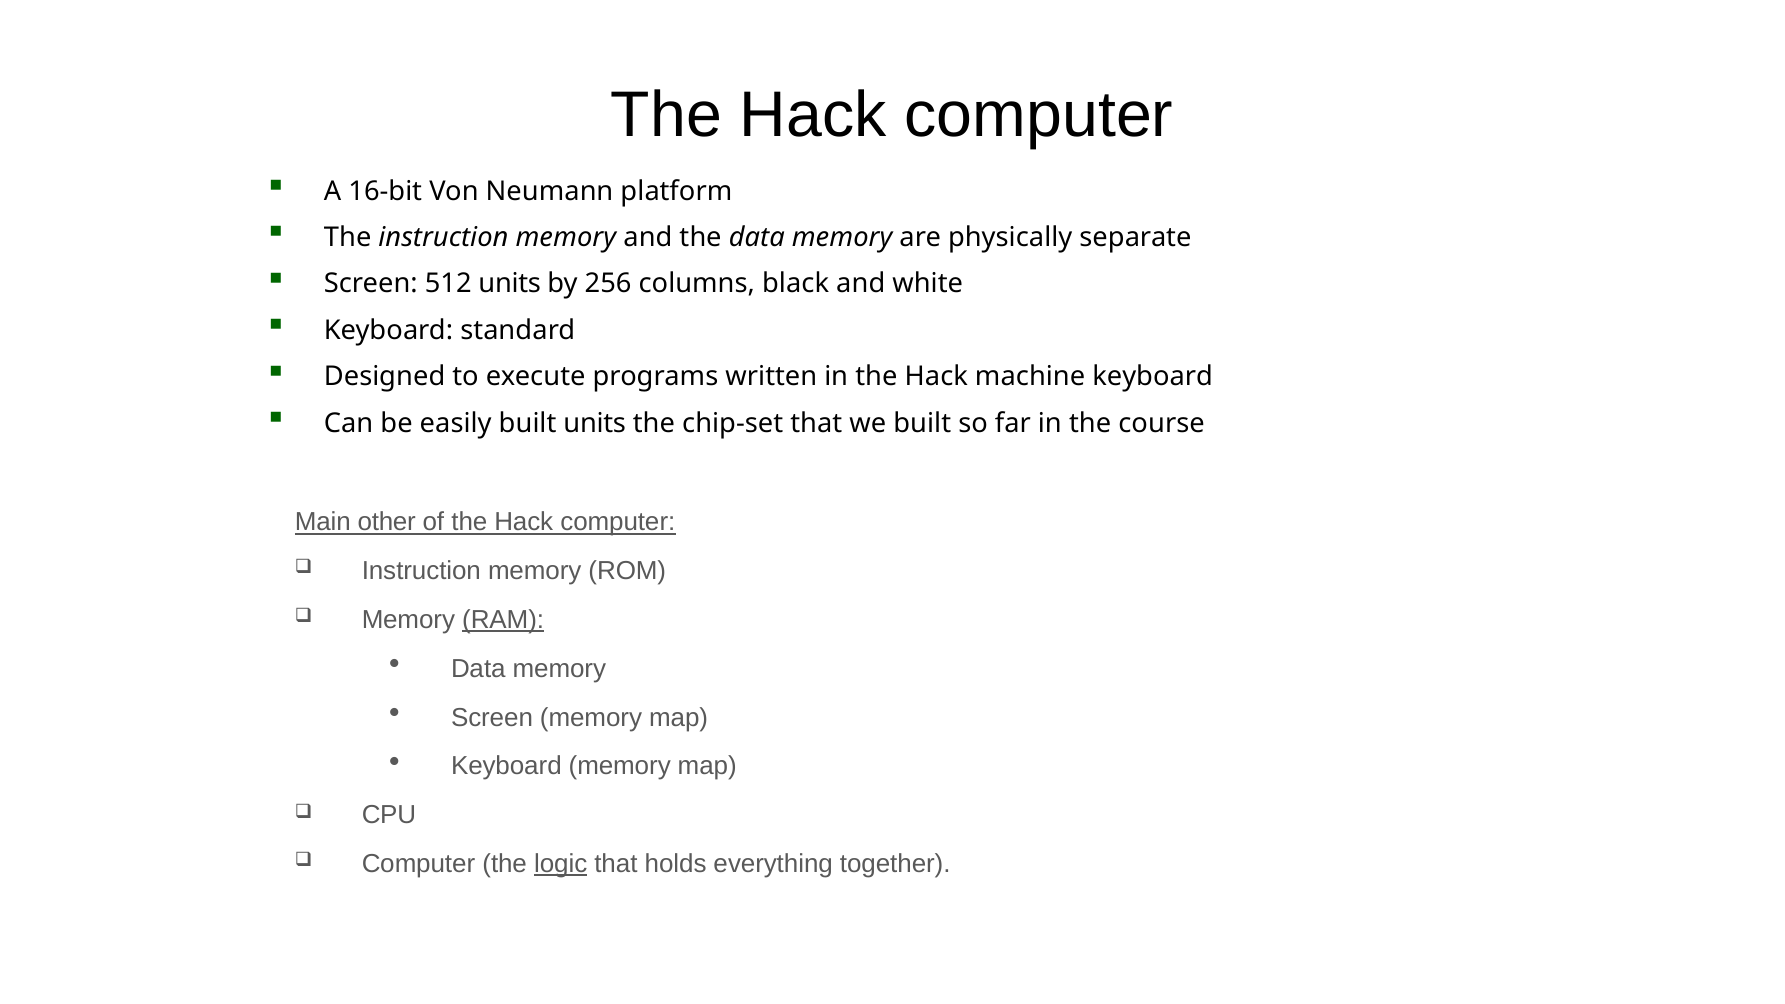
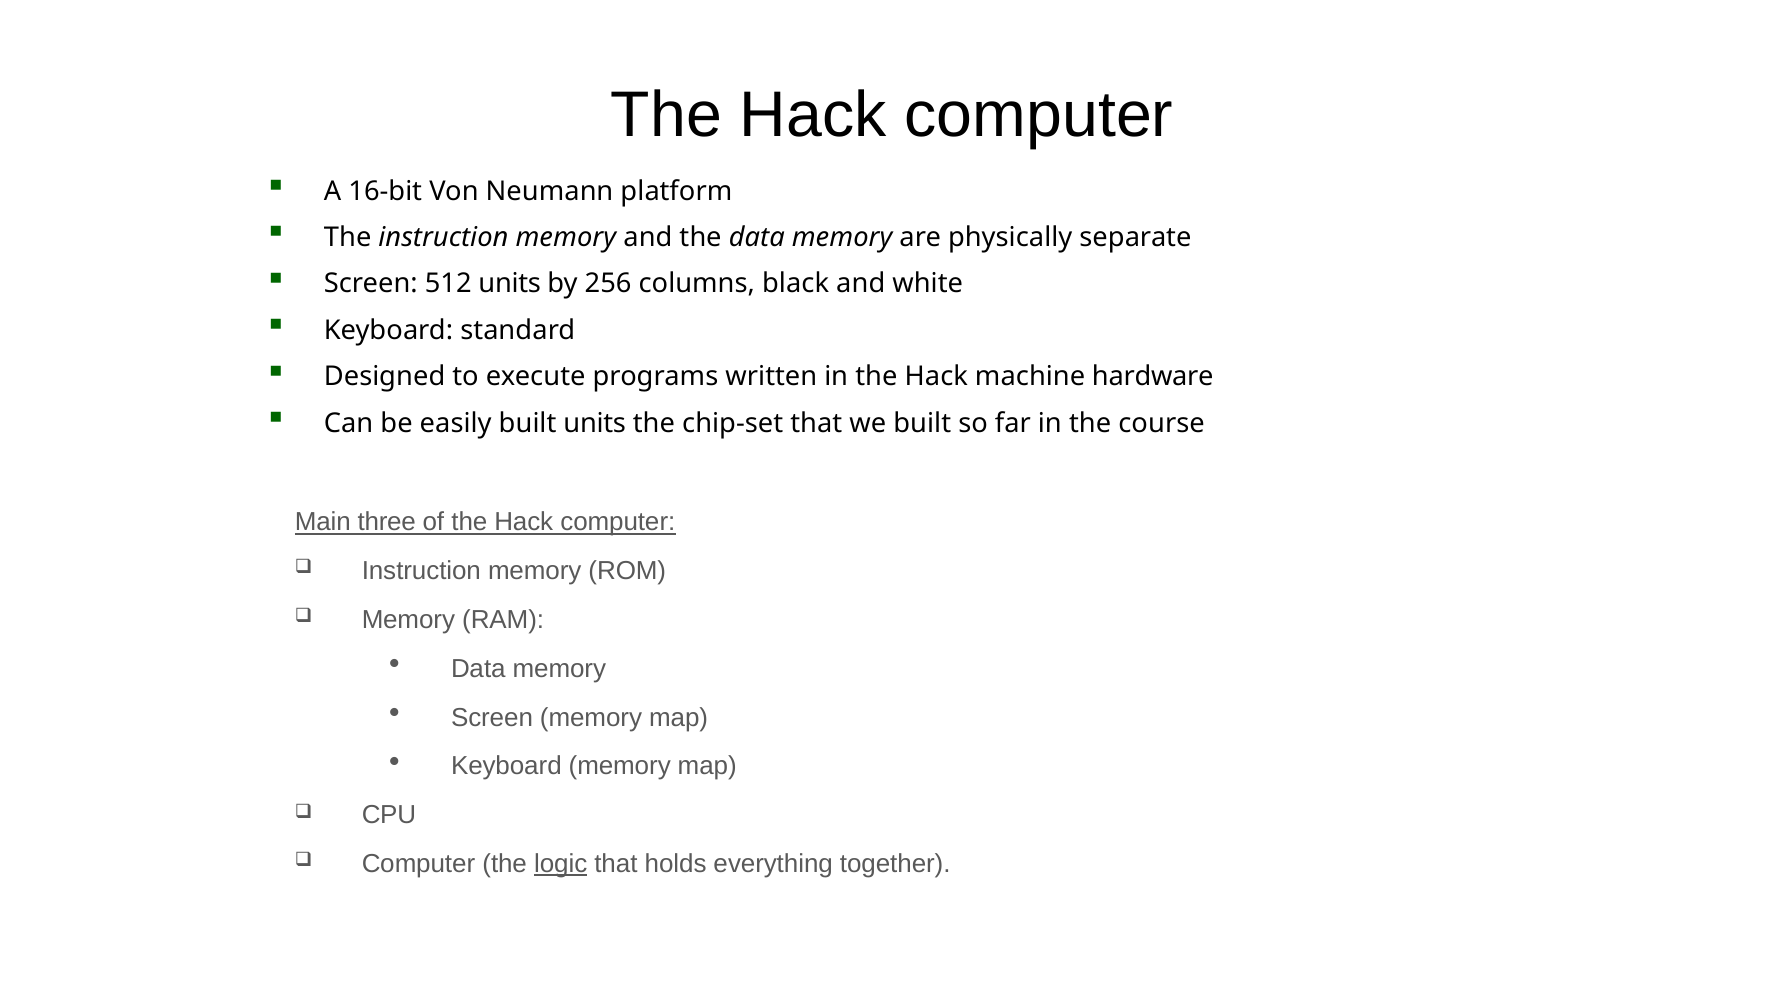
machine keyboard: keyboard -> hardware
other: other -> three
RAM underline: present -> none
